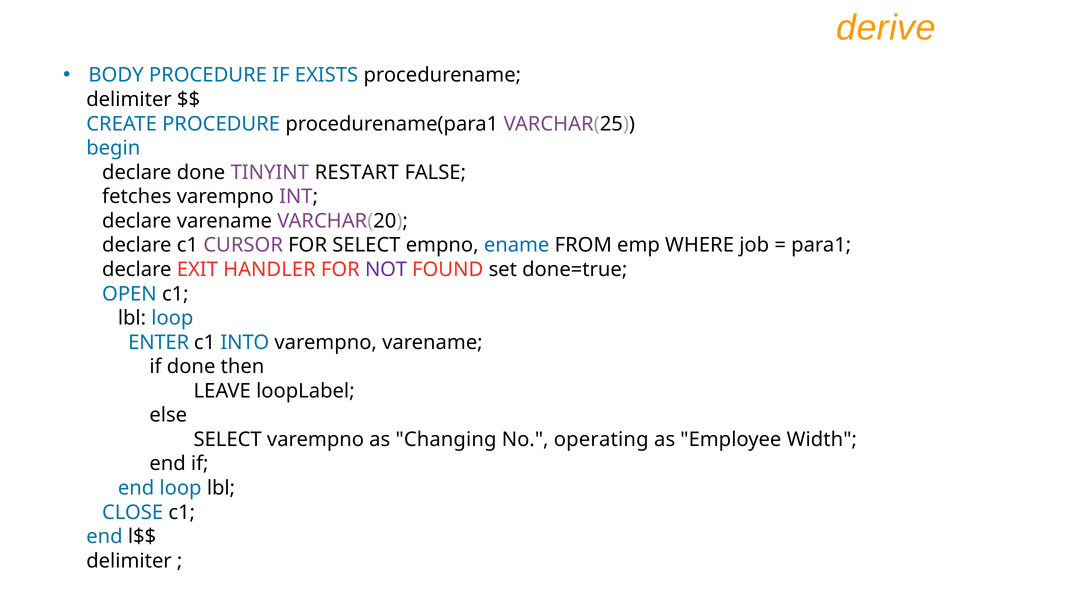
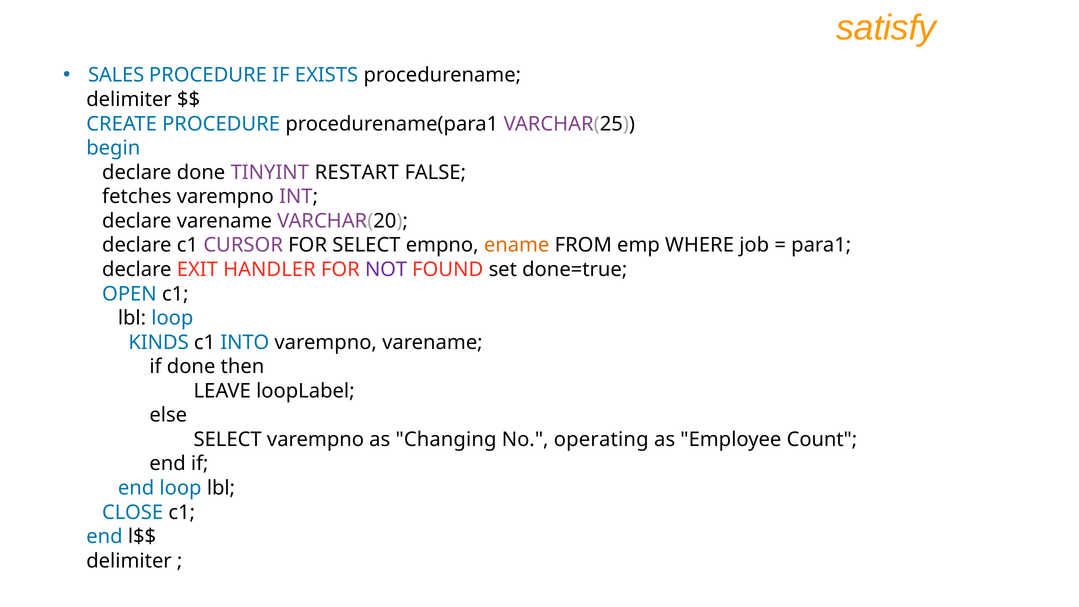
derive: derive -> satisfy
BODY: BODY -> SALES
ename colour: blue -> orange
ENTER: ENTER -> KINDS
Width: Width -> Count
